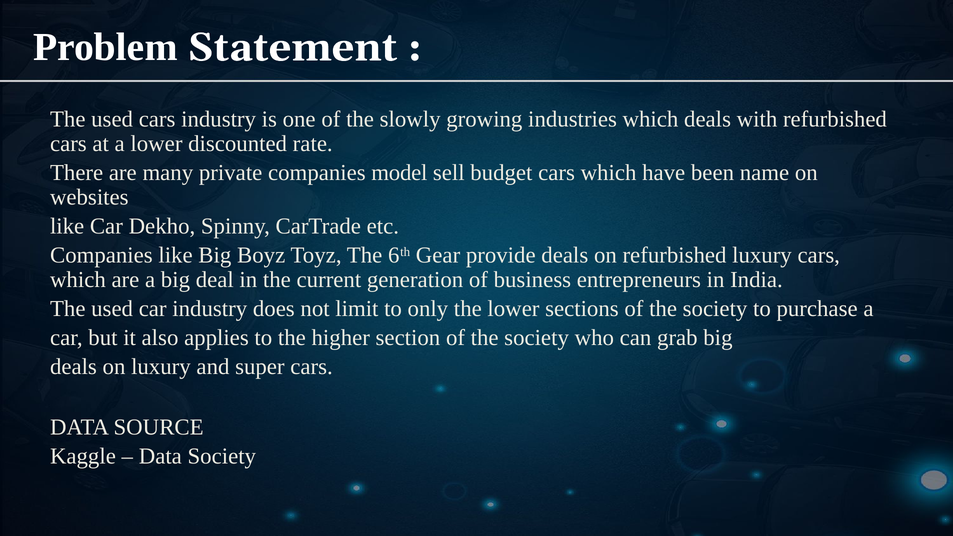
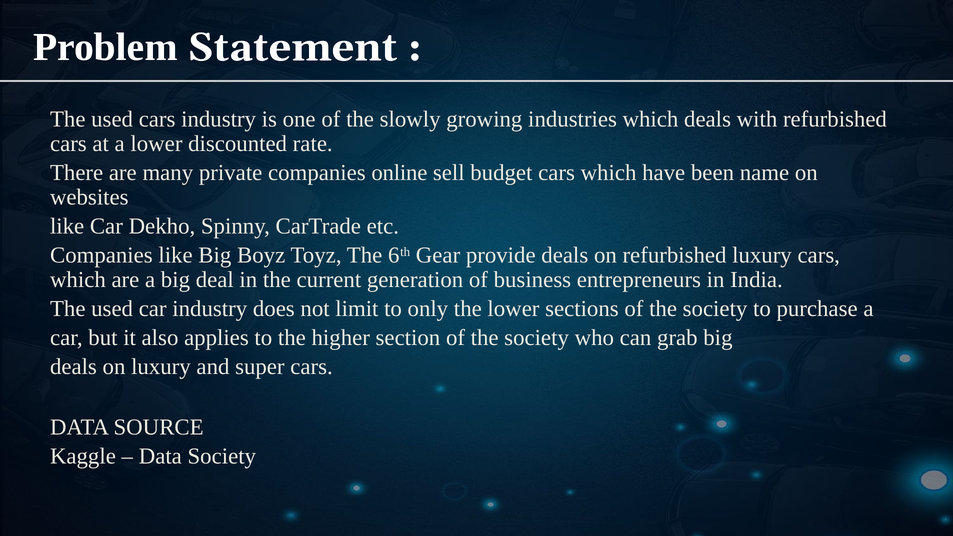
model: model -> online
